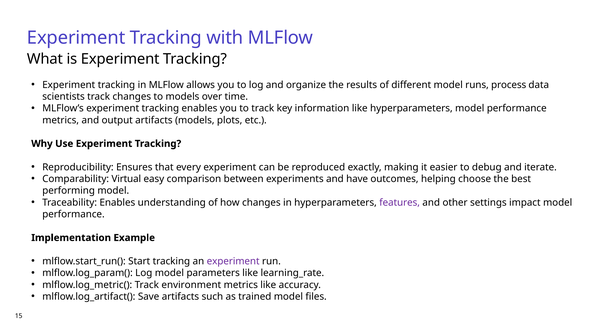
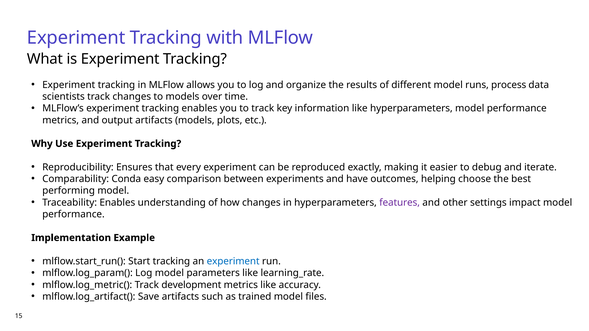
Virtual: Virtual -> Conda
experiment at (233, 262) colour: purple -> blue
environment: environment -> development
